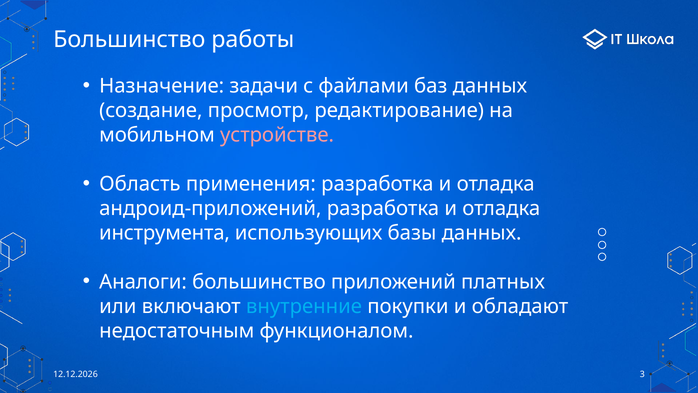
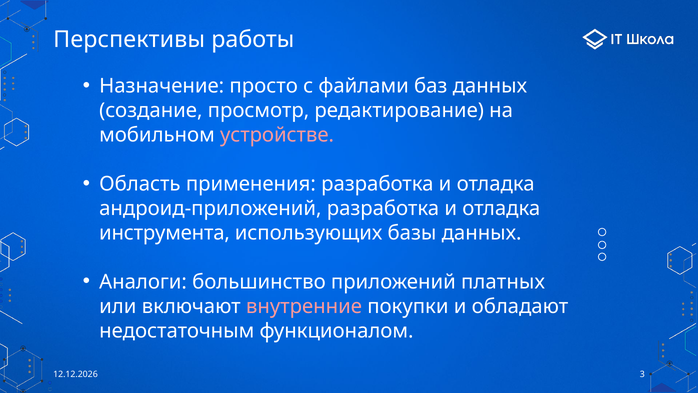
Большинство at (129, 40): Большинство -> Перспективы
задачи: задачи -> просто
внутренние colour: light blue -> pink
